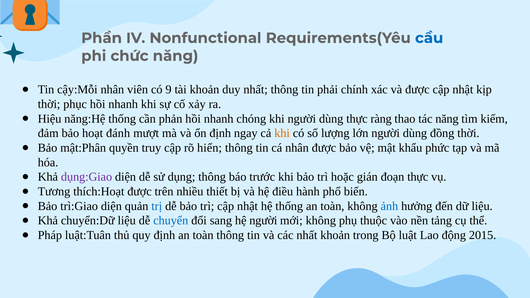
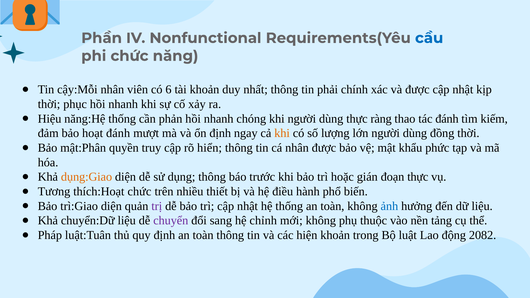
9: 9 -> 6
tác năng: năng -> đánh
dụng:Giao colour: purple -> orange
thích:Hoạt được: được -> chức
trị colour: blue -> purple
chuyển colour: blue -> purple
hệ người: người -> chỉnh
các nhất: nhất -> hiện
2015: 2015 -> 2082
